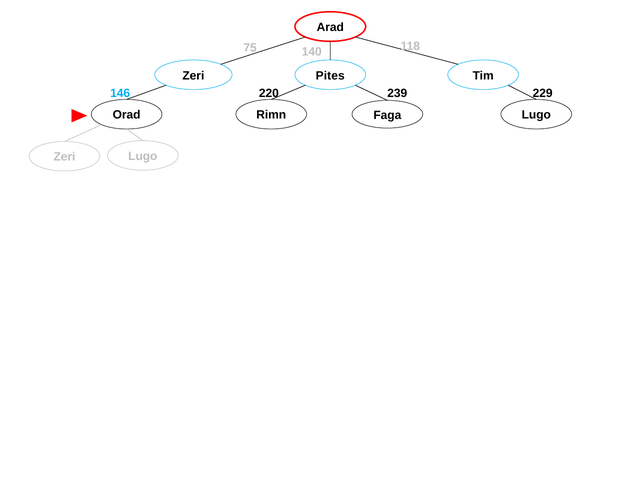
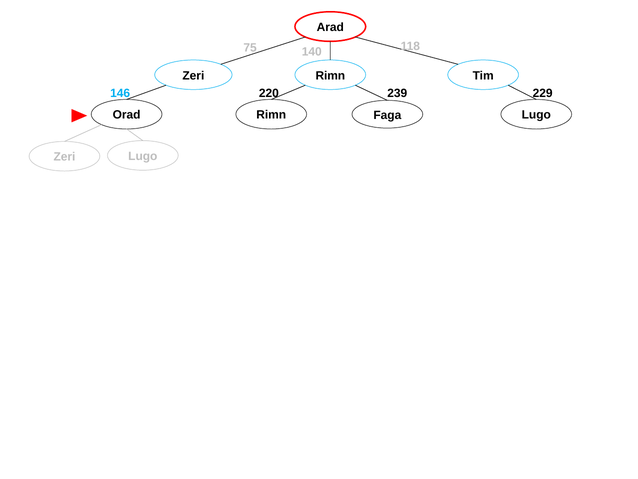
Pites at (330, 75): Pites -> Rimn
